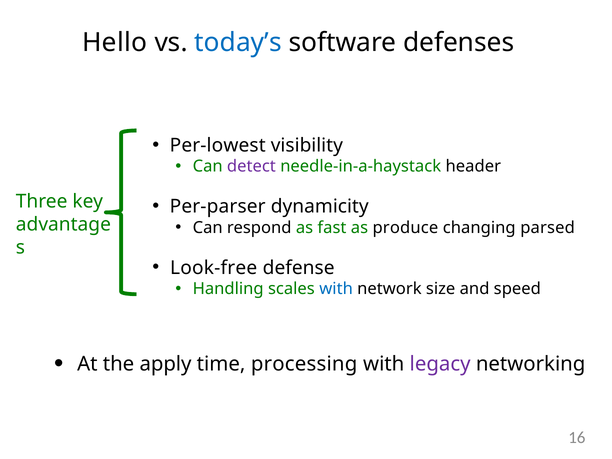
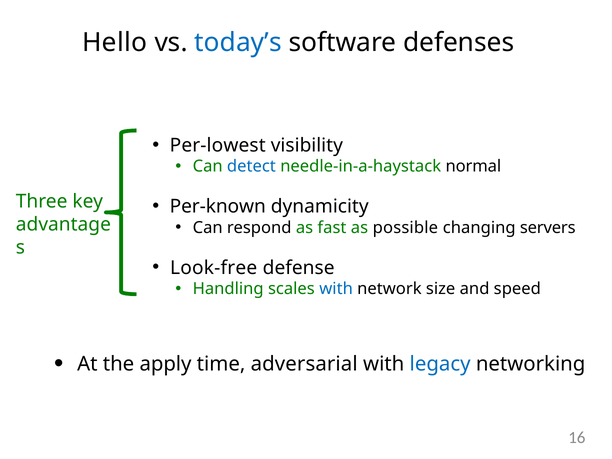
detect colour: purple -> blue
header: header -> normal
Per-parser: Per-parser -> Per-known
produce: produce -> possible
parsed: parsed -> servers
processing: processing -> adversarial
legacy colour: purple -> blue
